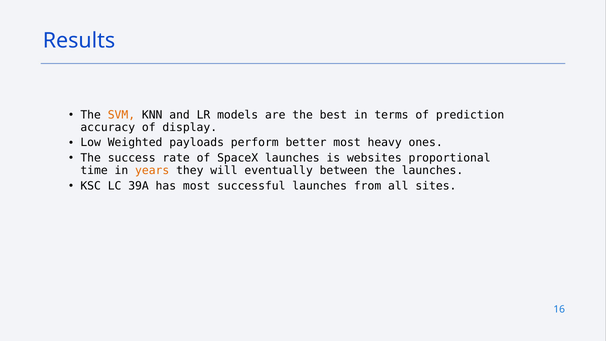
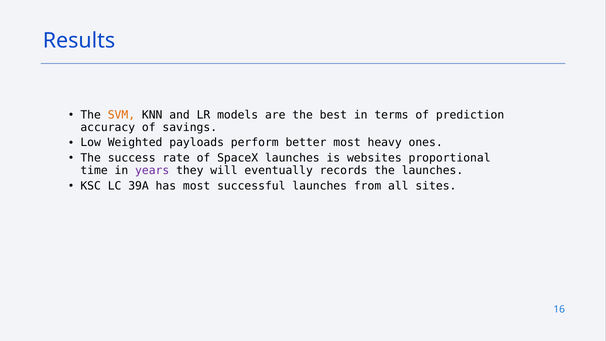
display: display -> savings
years colour: orange -> purple
between: between -> records
